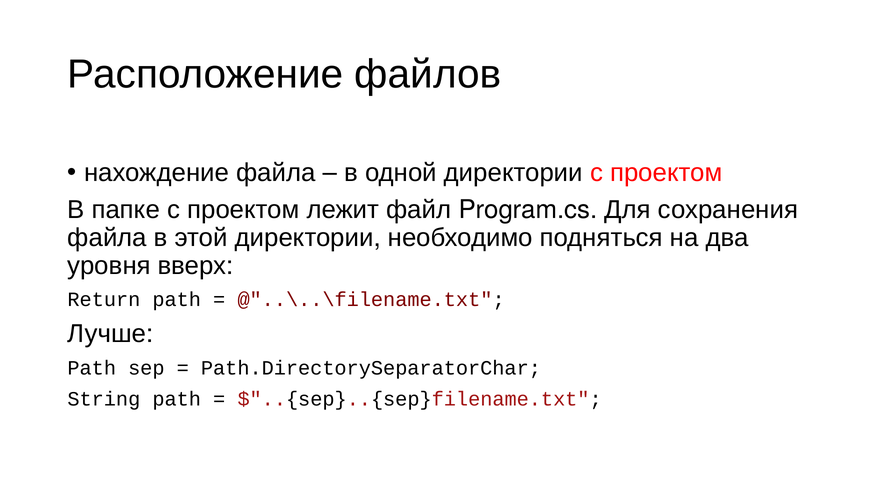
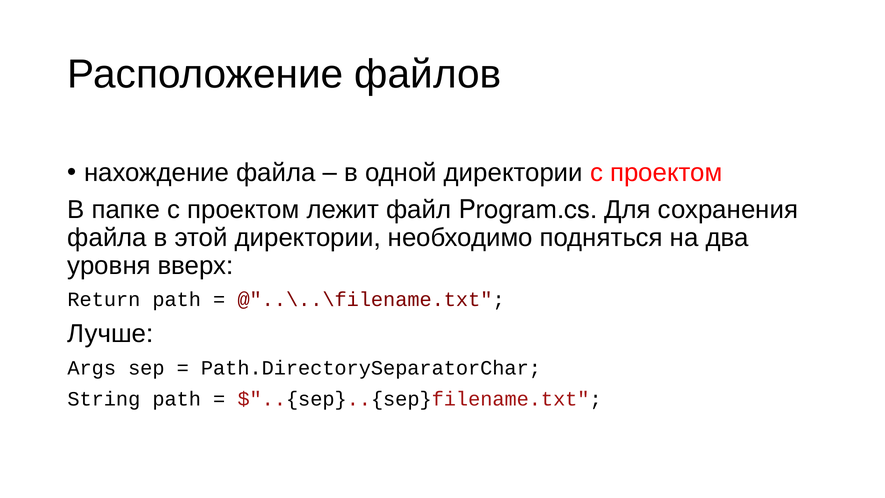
Path at (92, 368): Path -> Args
